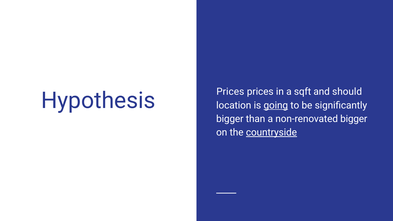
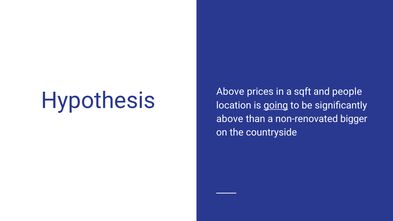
Hypothesis Prices: Prices -> Above
should: should -> people
bigger at (230, 119): bigger -> above
countryside underline: present -> none
